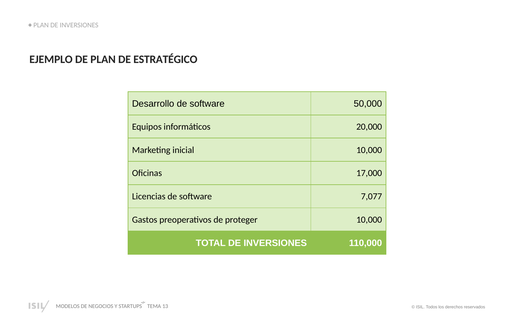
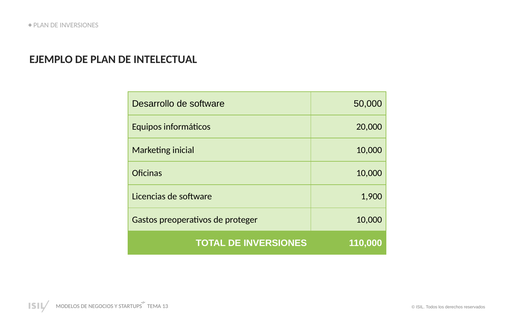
ESTRATÉGICO: ESTRATÉGICO -> INTELECTUAL
Oficinas 17,000: 17,000 -> 10,000
7,077: 7,077 -> 1,900
